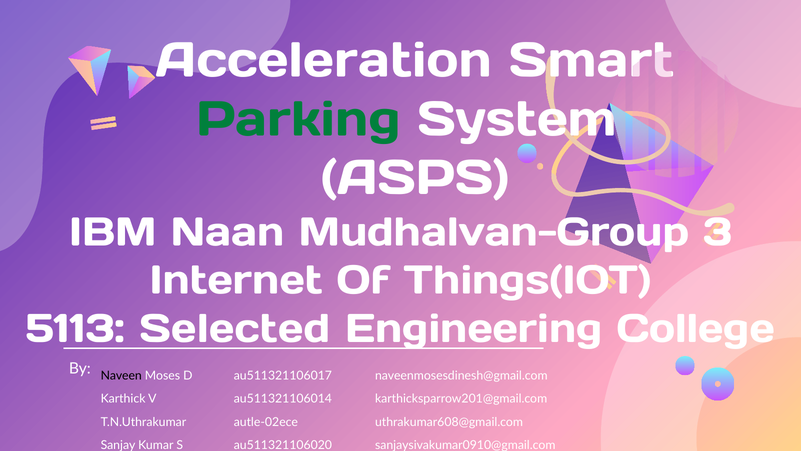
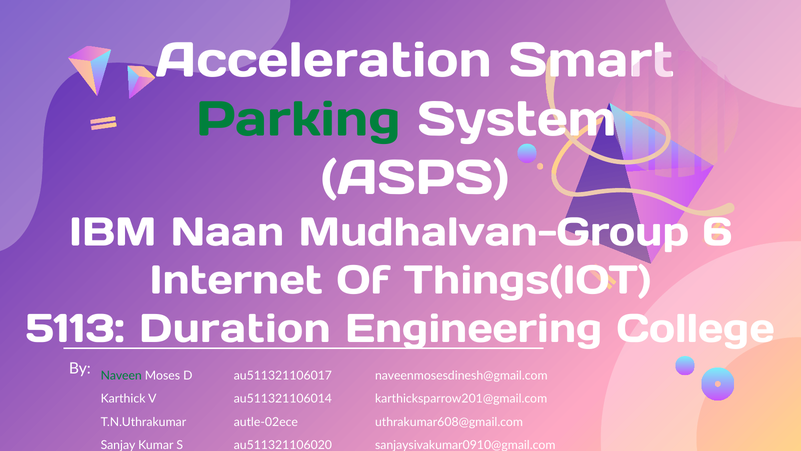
3: 3 -> 6
Selected: Selected -> Duration
Naveen colour: black -> green
